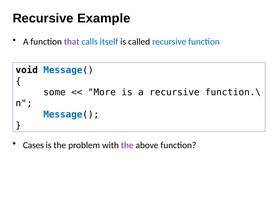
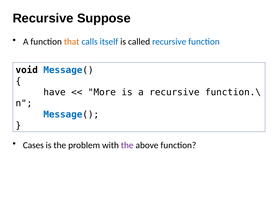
Example: Example -> Suppose
that colour: purple -> orange
some: some -> have
